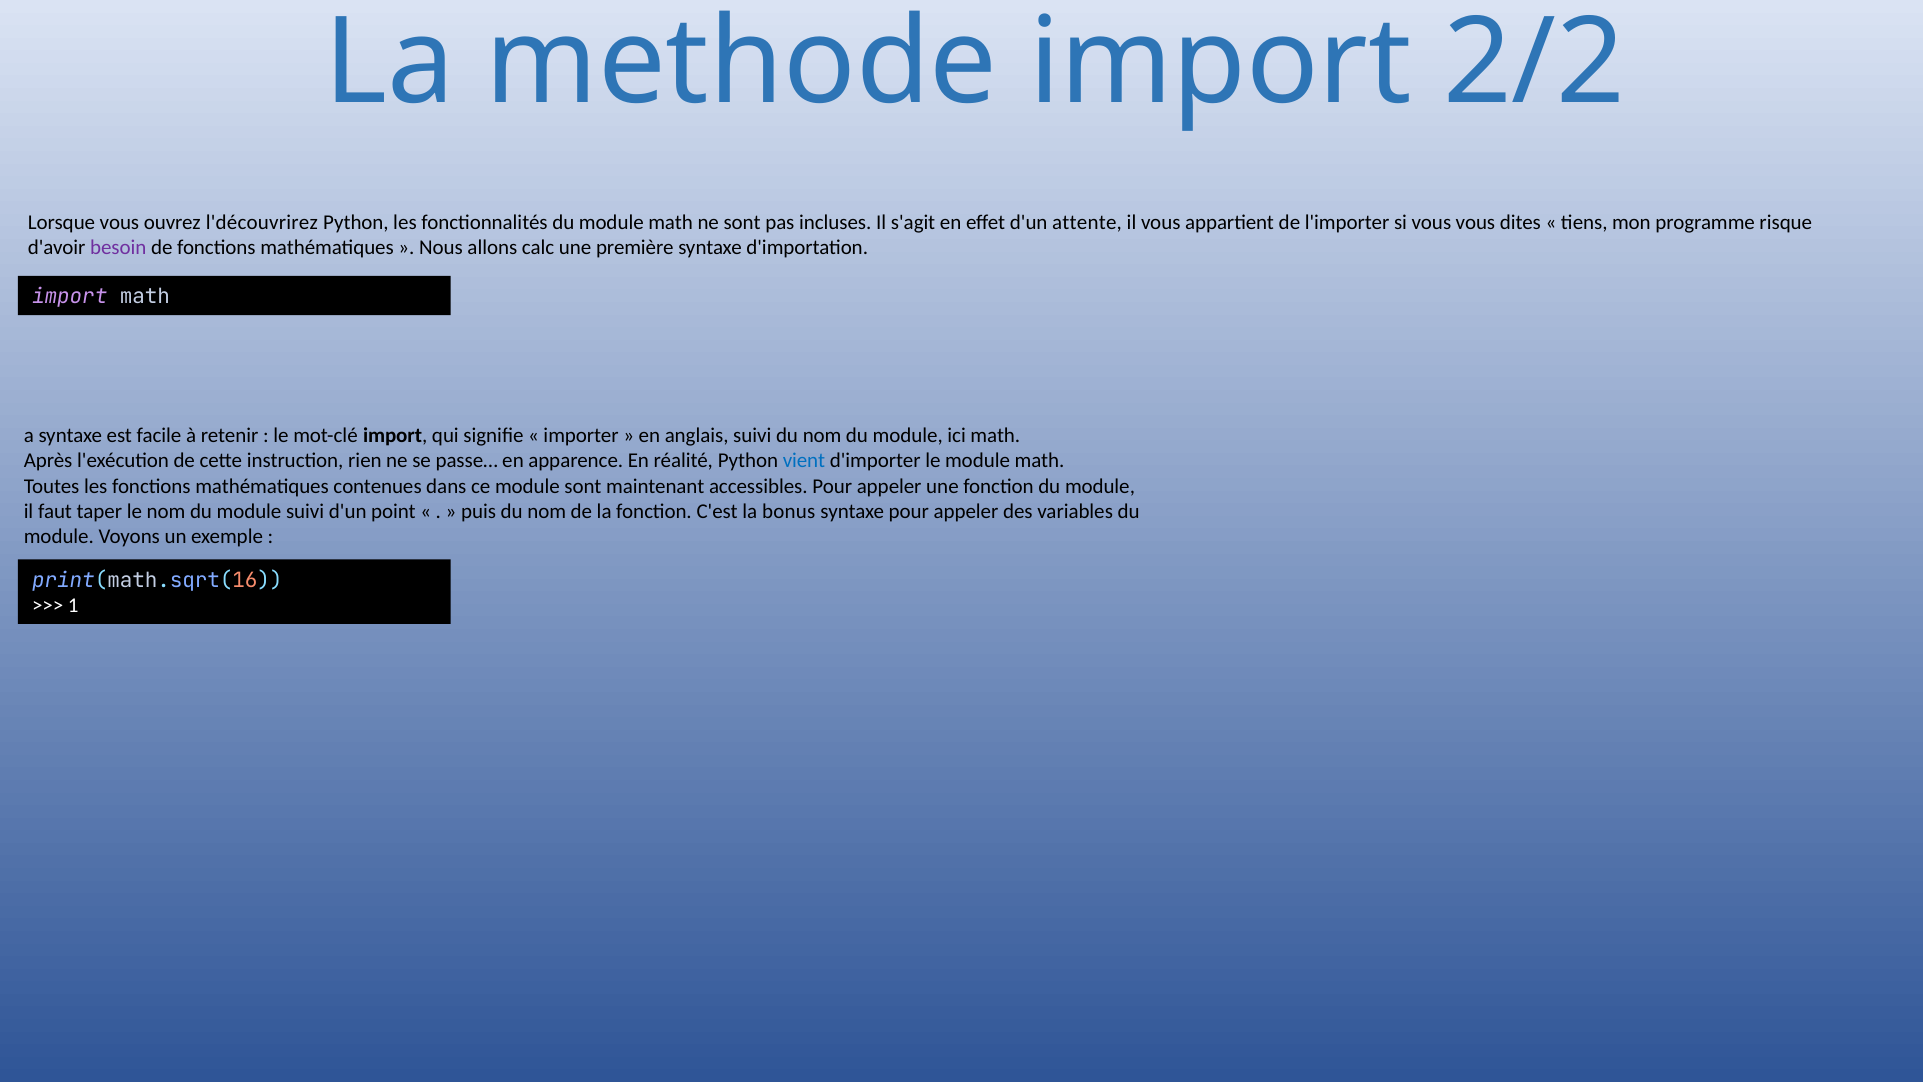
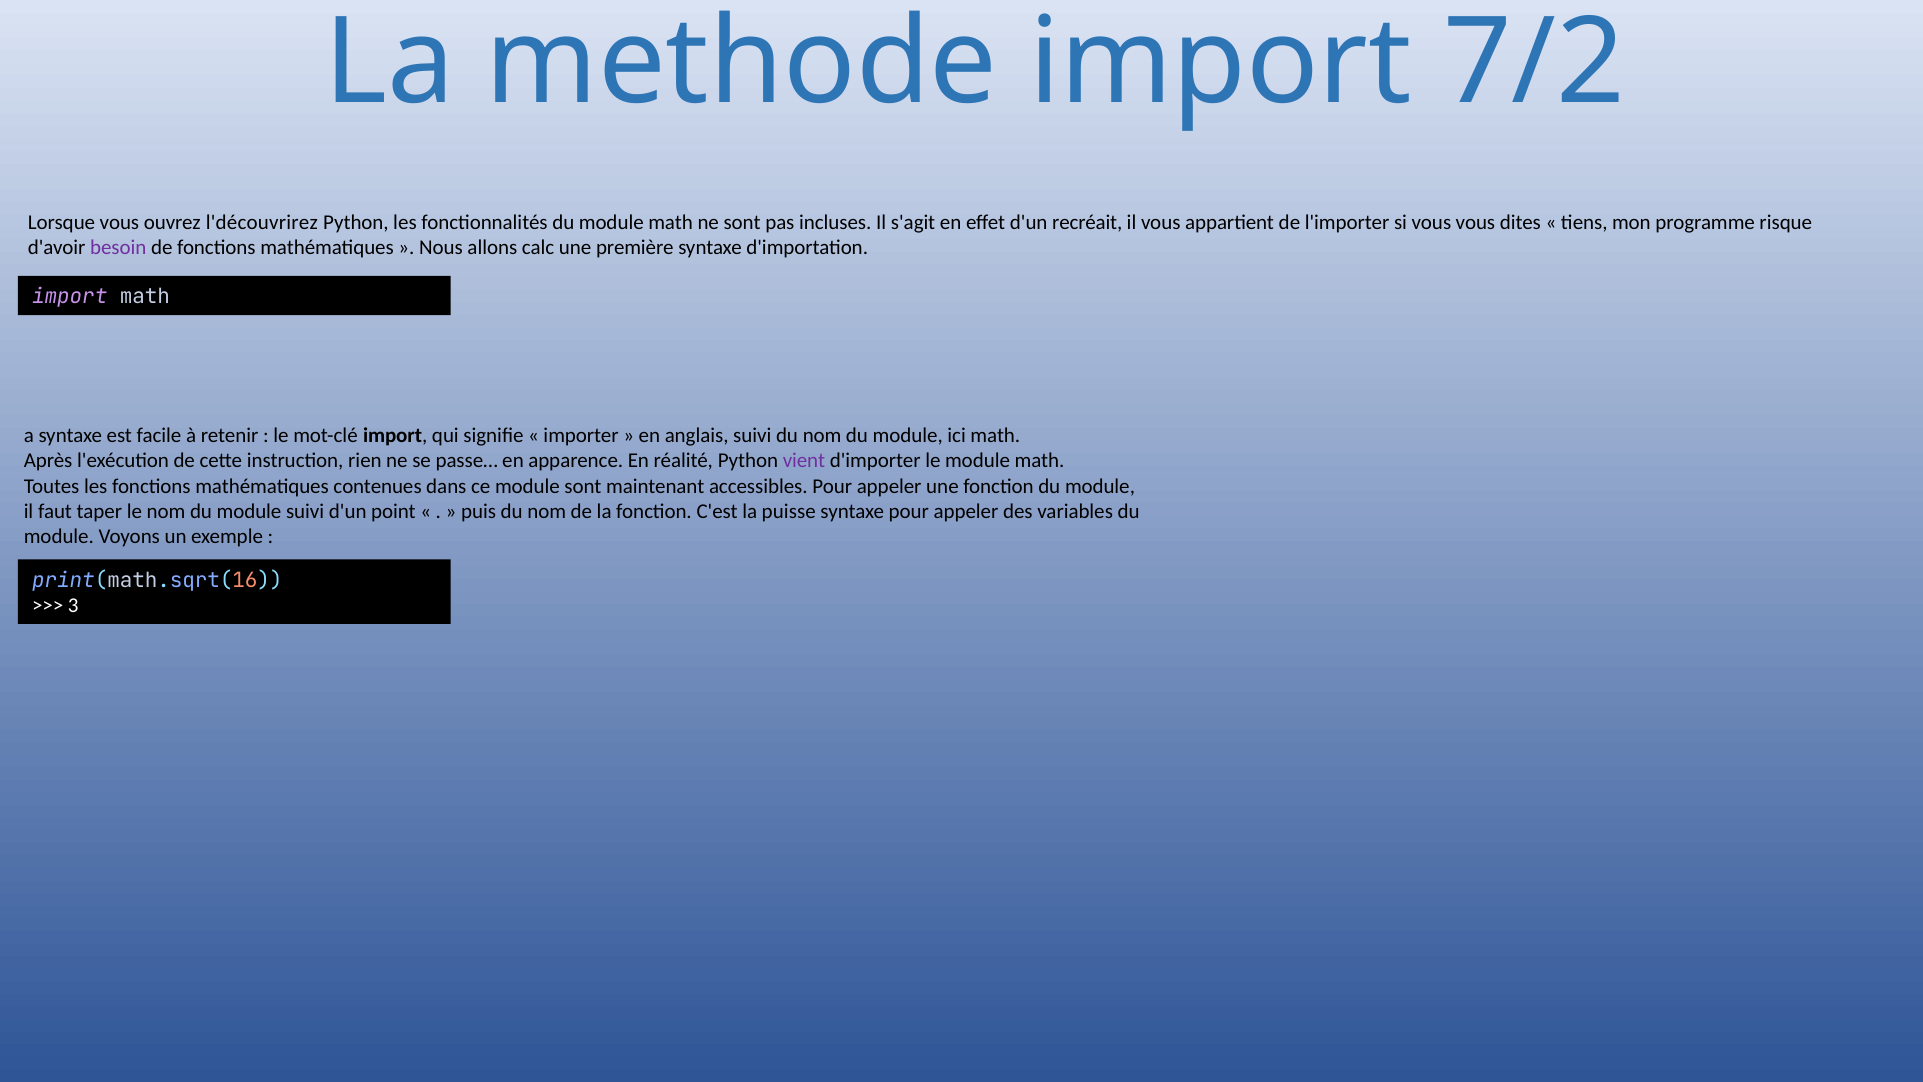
2/2: 2/2 -> 7/2
attente: attente -> recréait
vient colour: blue -> purple
bonus: bonus -> puisse
1: 1 -> 3
